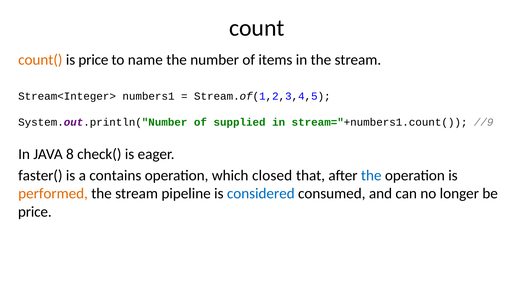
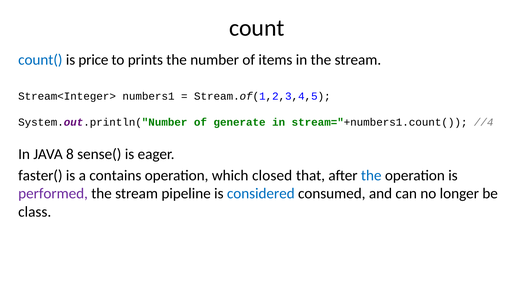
count( colour: orange -> blue
name: name -> prints
supplied: supplied -> generate
//9: //9 -> //4
check(: check( -> sense(
performed colour: orange -> purple
price at (35, 212): price -> class
